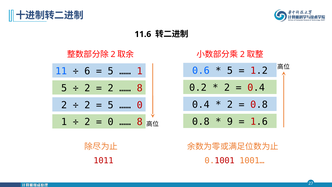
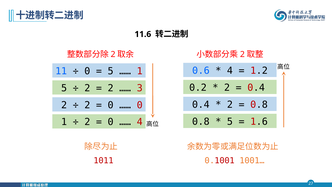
5 at (230, 71): 5 -> 4
6 at (87, 71): 6 -> 0
8 at (140, 88): 8 -> 3
5 at (111, 105): 5 -> 0
9 at (230, 121): 9 -> 5
8 at (140, 122): 8 -> 4
